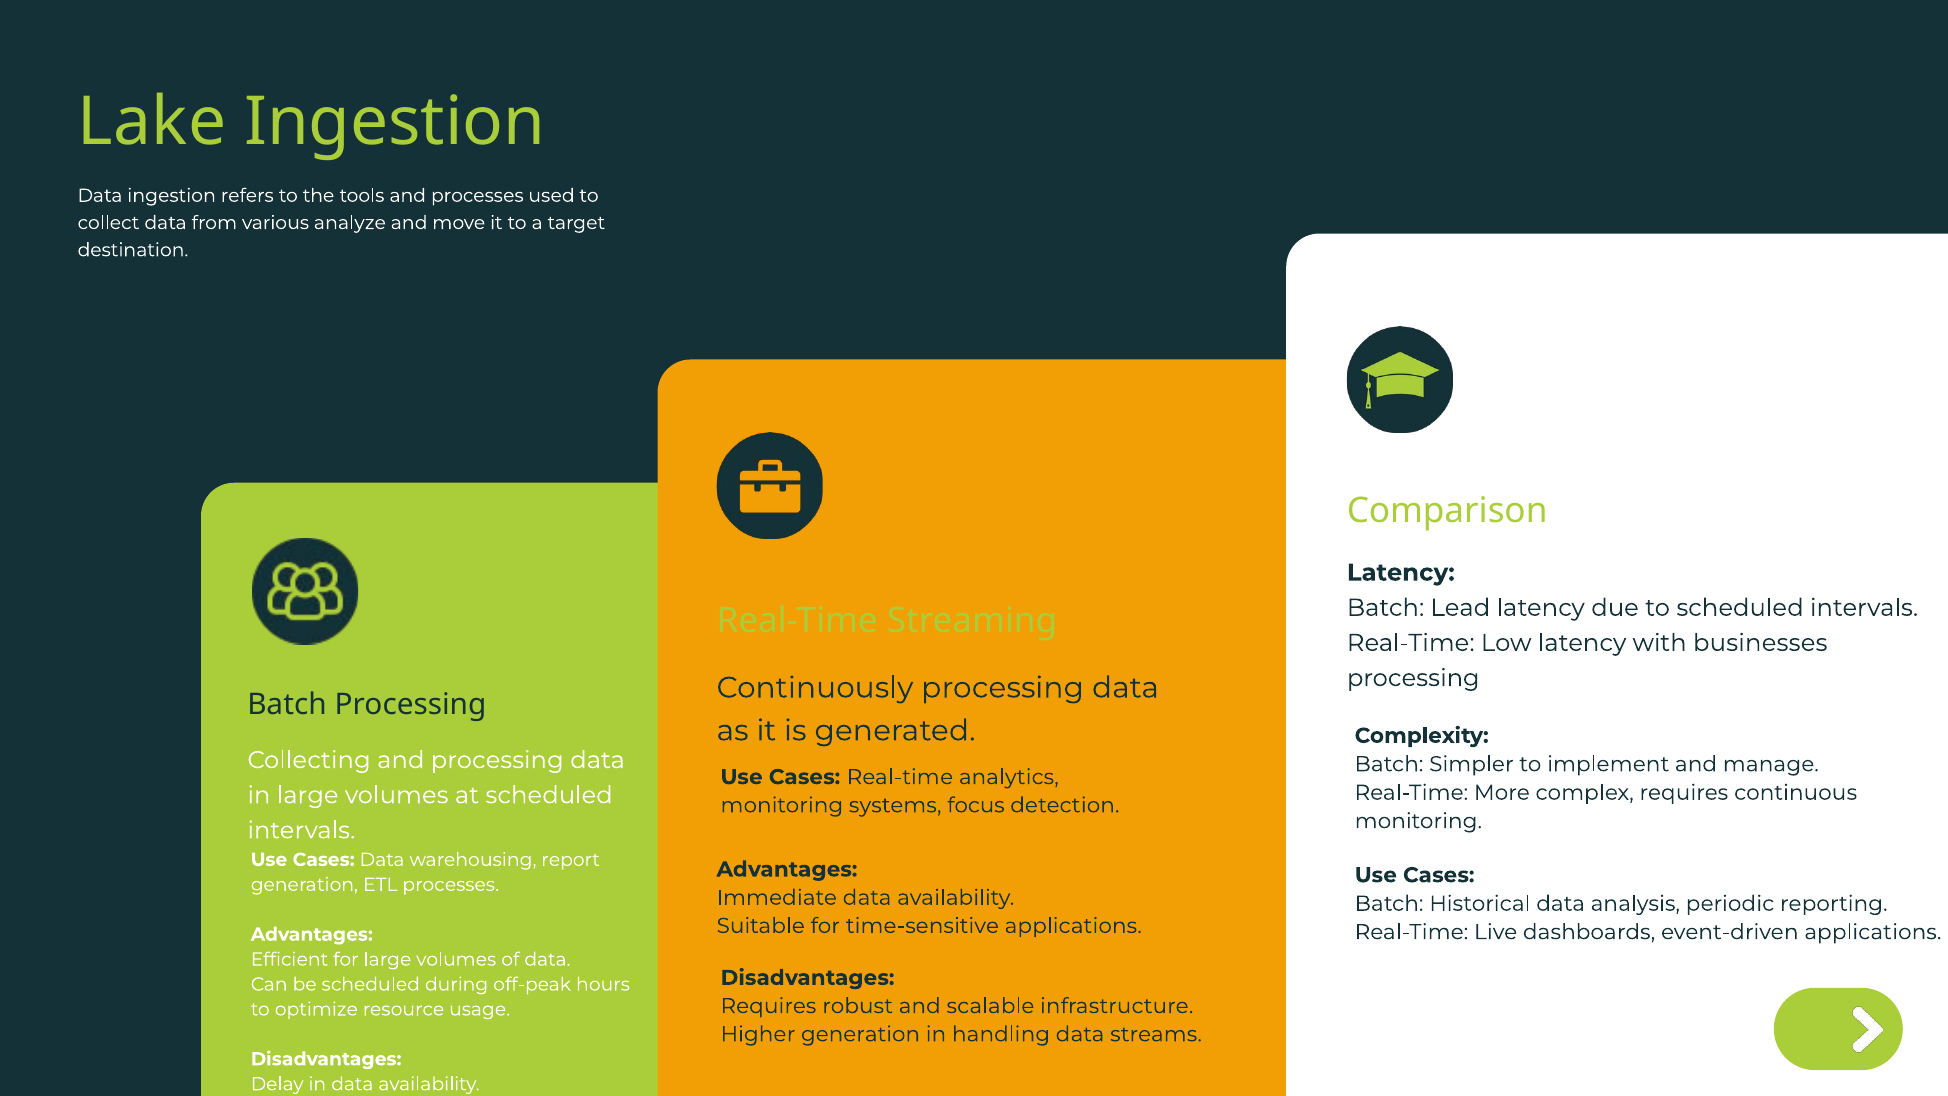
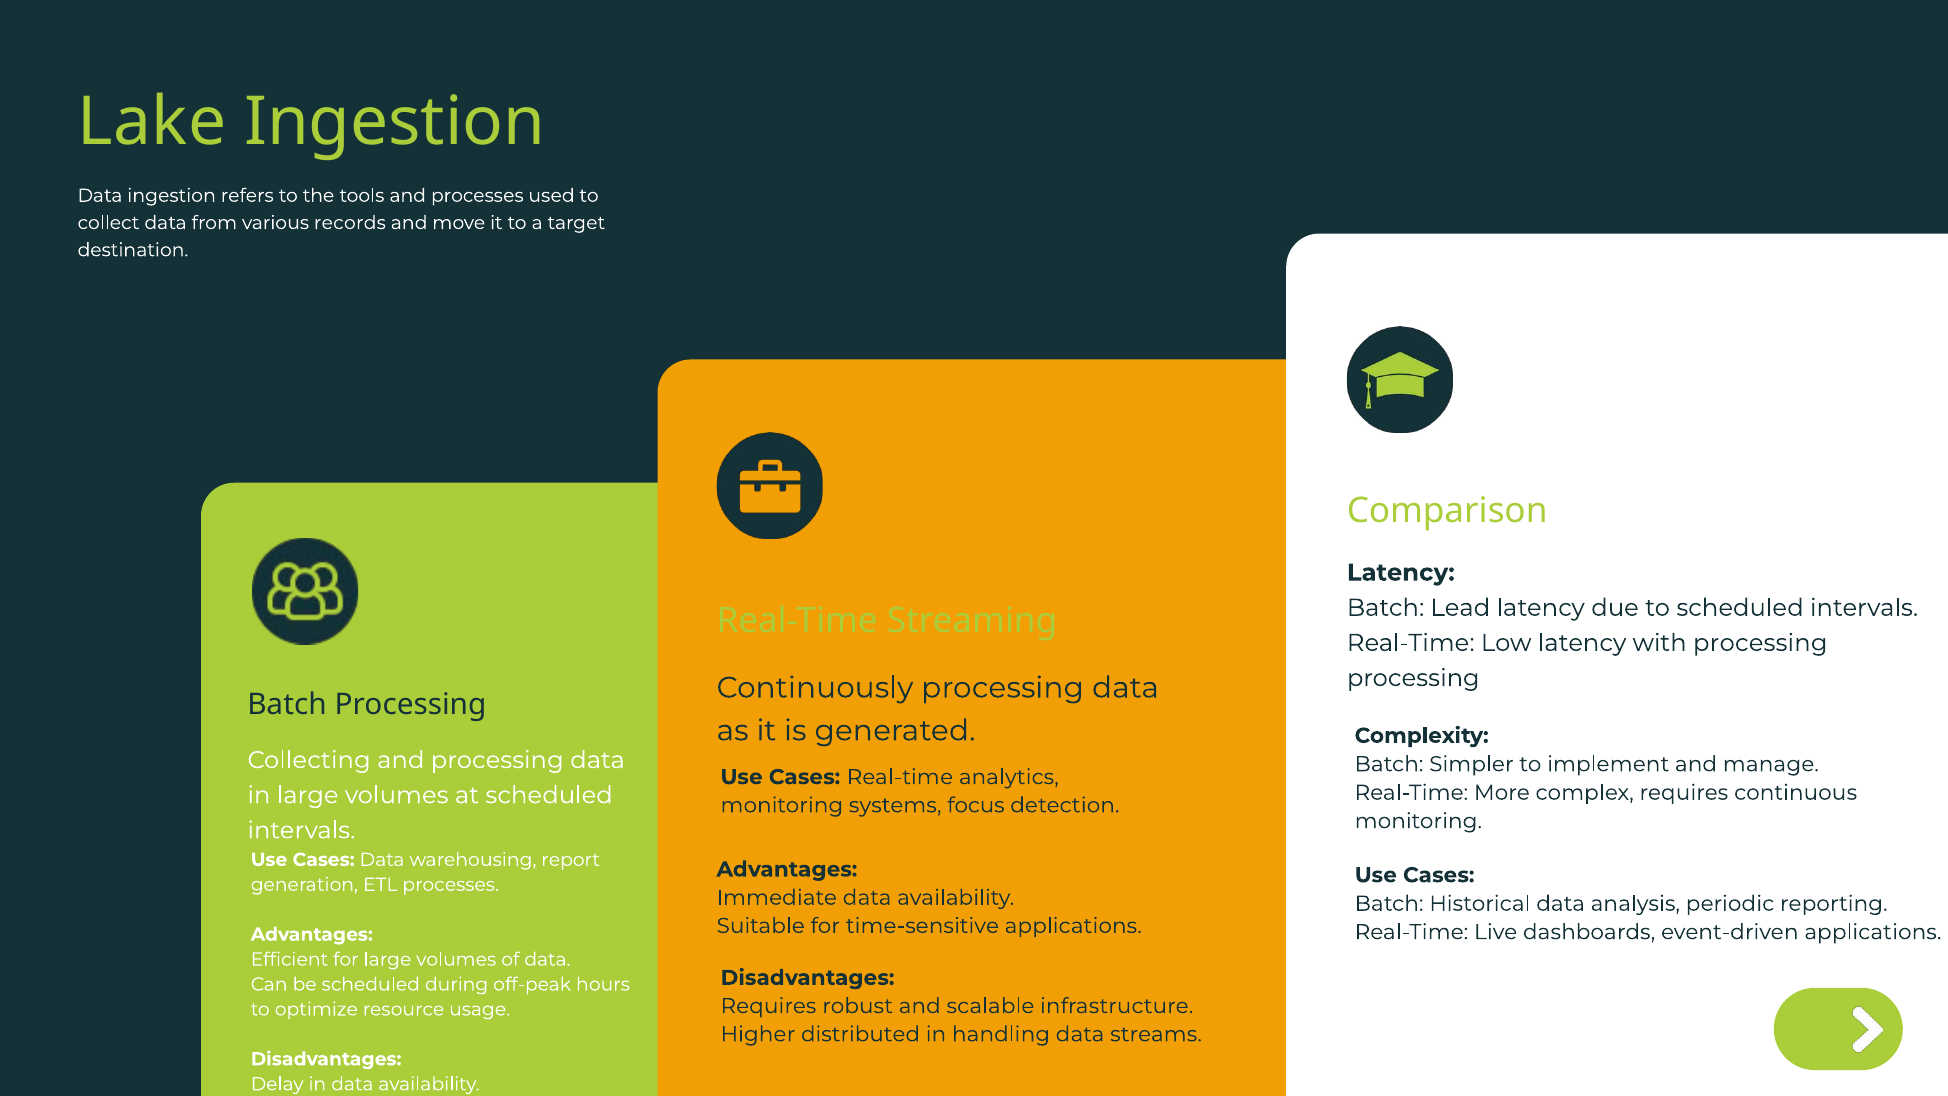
analyze: analyze -> records
with businesses: businesses -> processing
Higher generation: generation -> distributed
